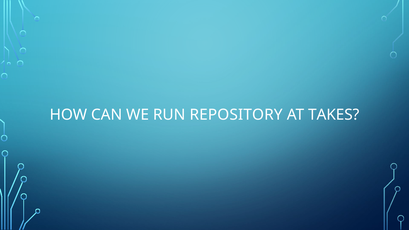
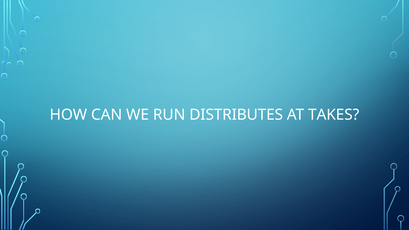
REPOSITORY: REPOSITORY -> DISTRIBUTES
